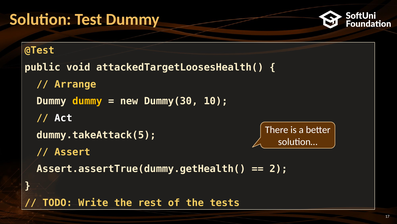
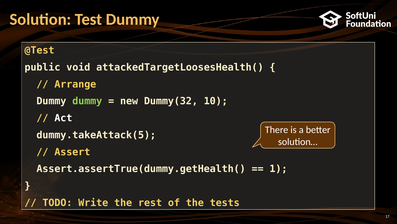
dummy at (87, 101) colour: yellow -> light green
Dummy(30: Dummy(30 -> Dummy(32
2: 2 -> 1
